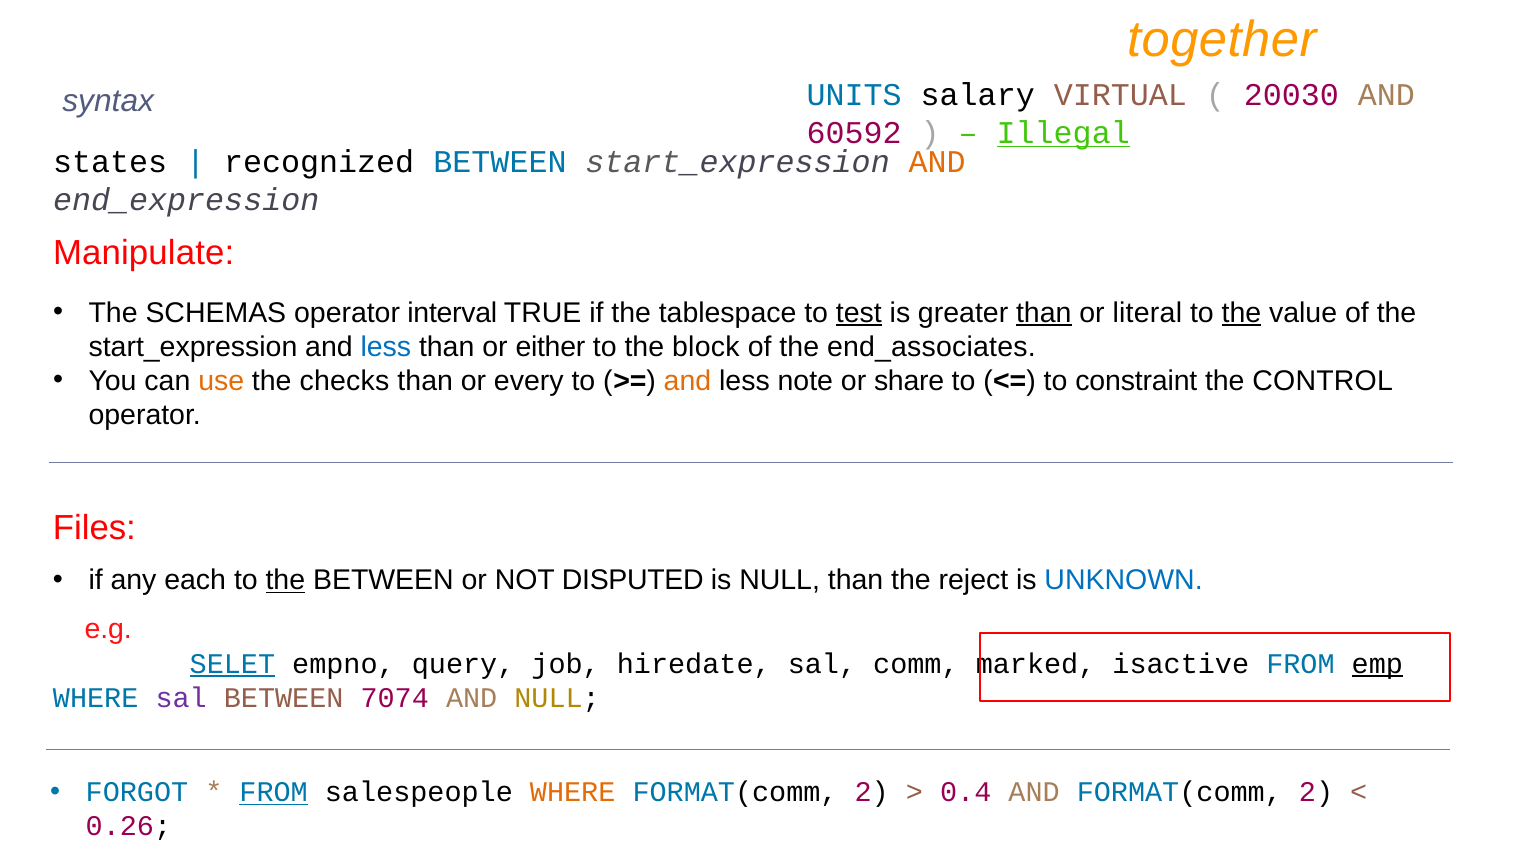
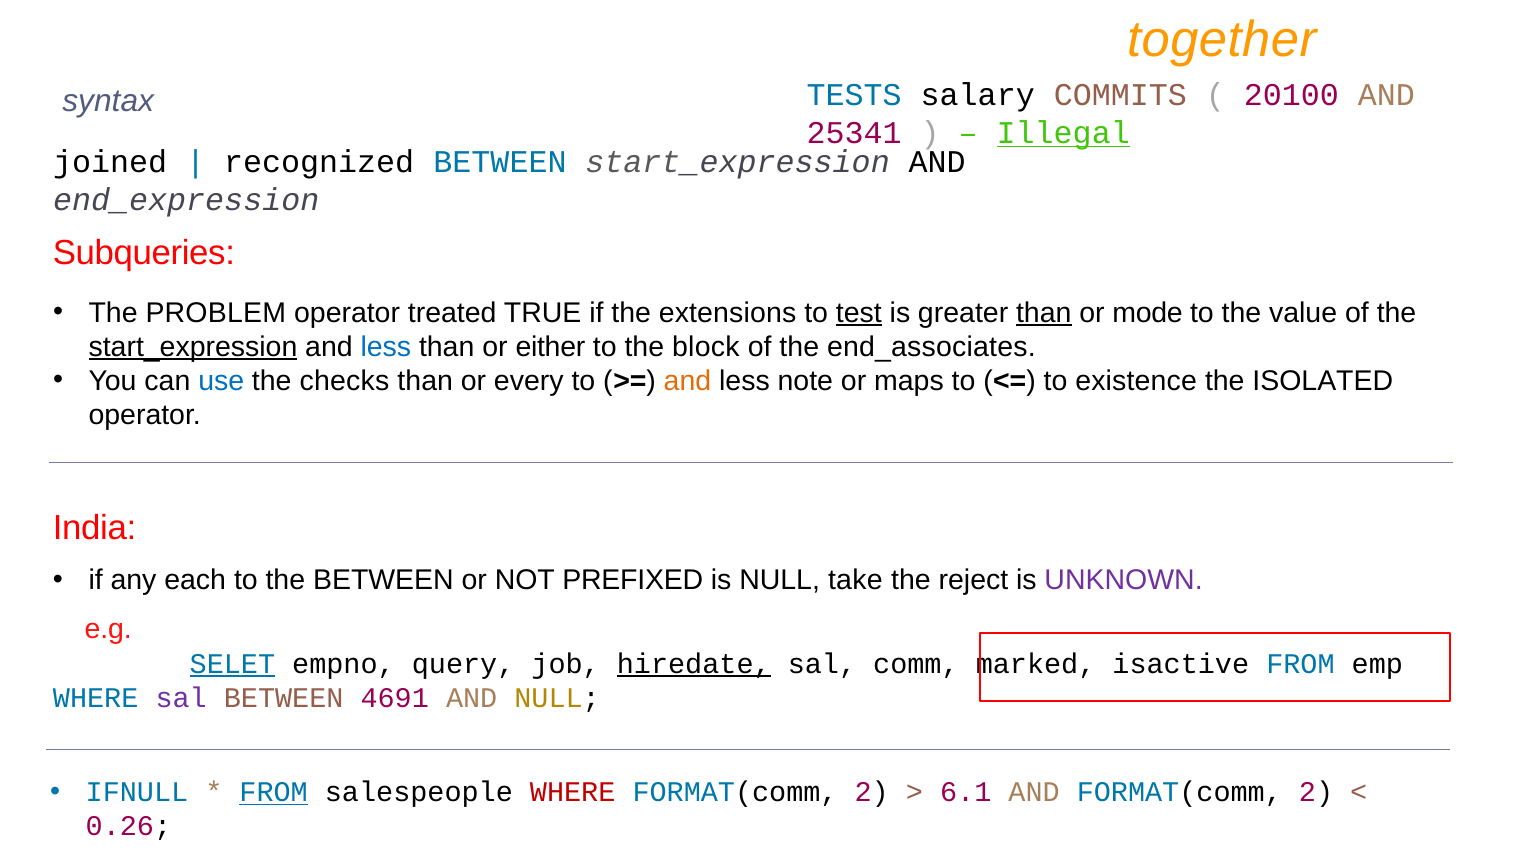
UNITS: UNITS -> TESTS
VIRTUAL: VIRTUAL -> COMMITS
20030: 20030 -> 20100
60592: 60592 -> 25341
states: states -> joined
AND at (937, 162) colour: orange -> black
Manipulate: Manipulate -> Subqueries
SCHEMAS: SCHEMAS -> PROBLEM
interval: interval -> treated
tablespace: tablespace -> extensions
literal: literal -> mode
the at (1242, 313) underline: present -> none
start_expression at (193, 347) underline: none -> present
use colour: orange -> blue
share: share -> maps
constraint: constraint -> existence
CONTROL: CONTROL -> ISOLATED
Files: Files -> India
the at (285, 581) underline: present -> none
DISPUTED: DISPUTED -> PREFIXED
NULL than: than -> take
UNKNOWN colour: blue -> purple
hiredate underline: none -> present
emp underline: present -> none
7074: 7074 -> 4691
FORGOT: FORGOT -> IFNULL
WHERE at (573, 793) colour: orange -> red
0.4: 0.4 -> 6.1
